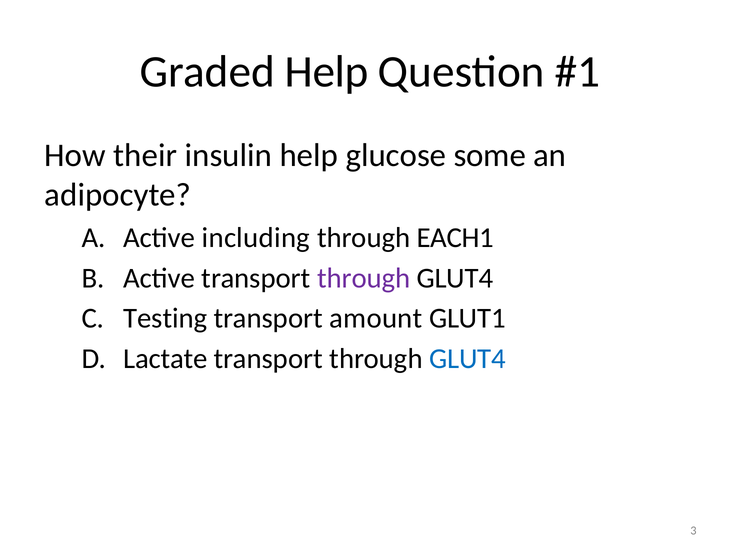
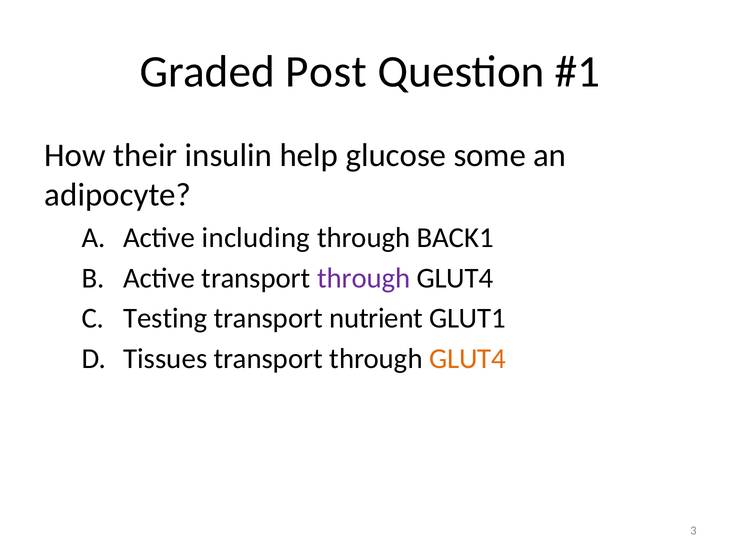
Graded Help: Help -> Post
EACH1: EACH1 -> BACK1
amount: amount -> nutrient
Lactate: Lactate -> Tissues
GLUT4 at (468, 359) colour: blue -> orange
